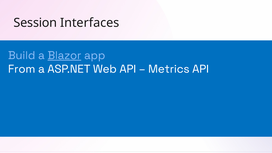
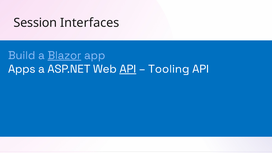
From: From -> Apps
API at (128, 69) underline: none -> present
Metrics: Metrics -> Tooling
